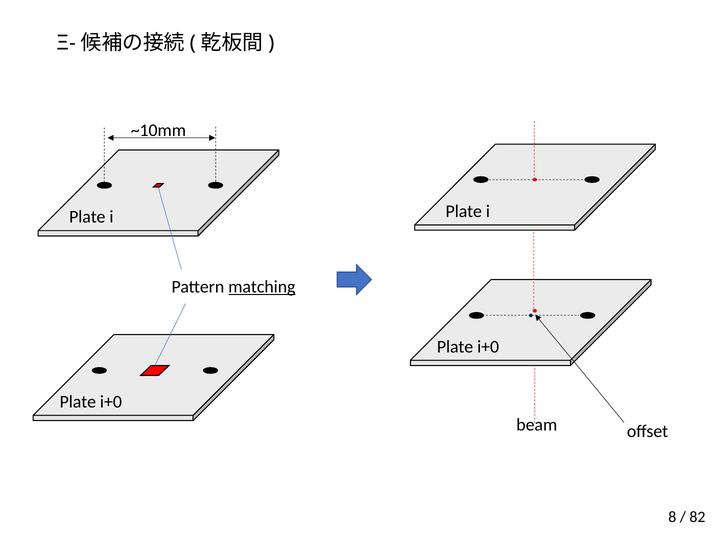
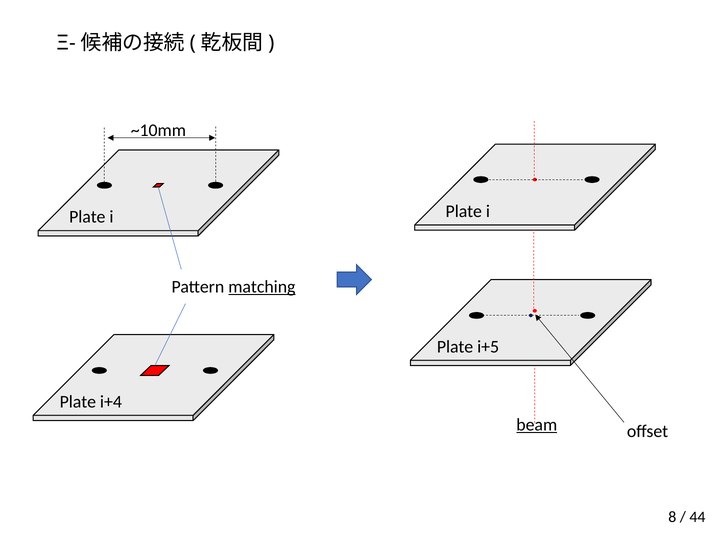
i+0 at (488, 346): i+0 -> i+5
i+0 at (111, 401): i+0 -> i+4
beam underline: none -> present
82: 82 -> 44
